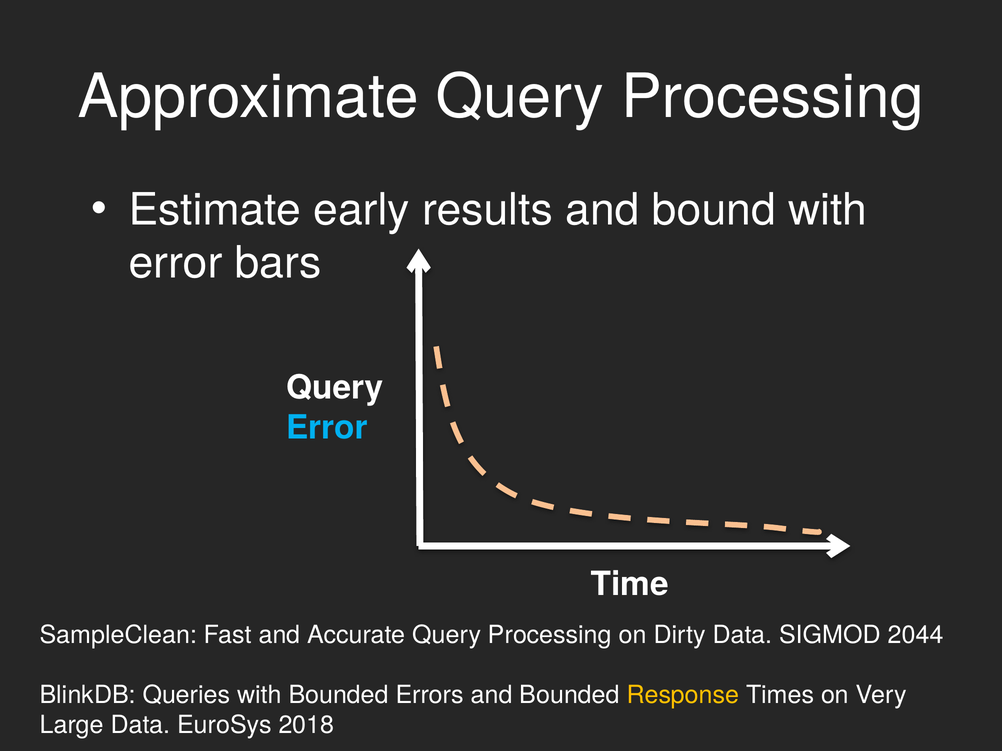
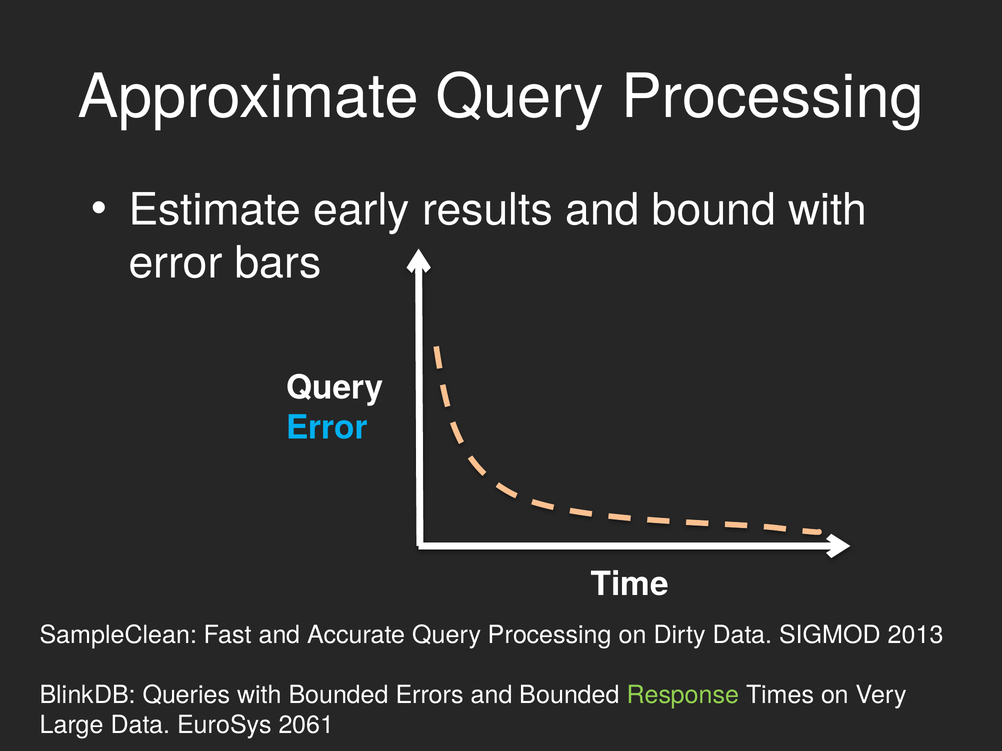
2044: 2044 -> 2013
Response colour: yellow -> light green
2018: 2018 -> 2061
